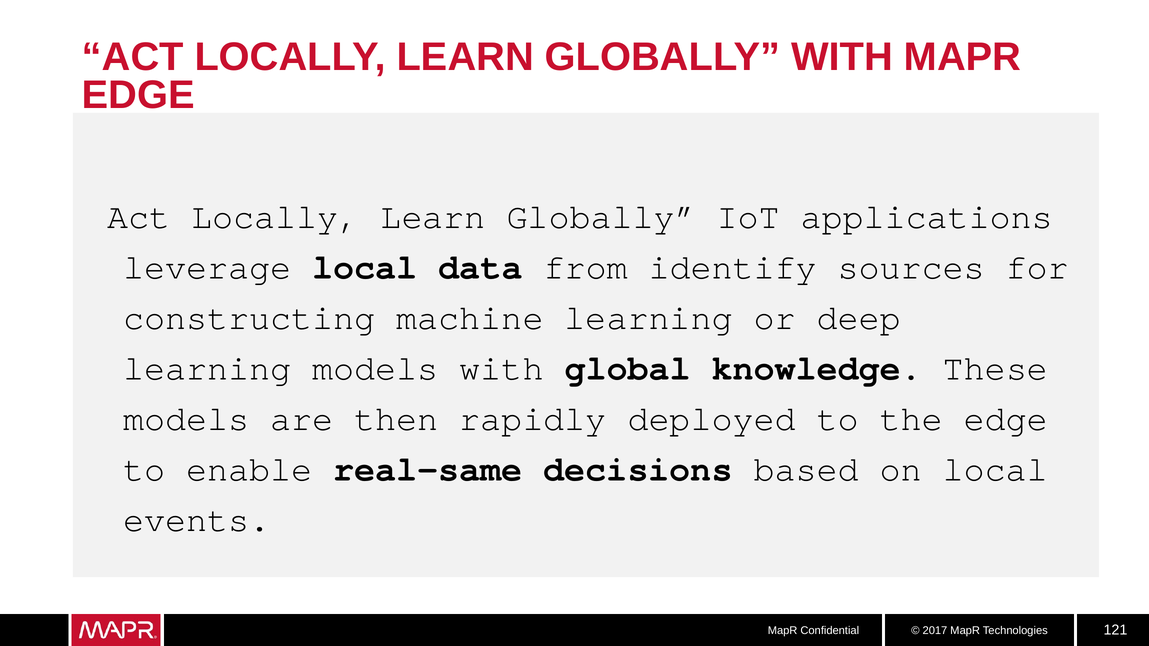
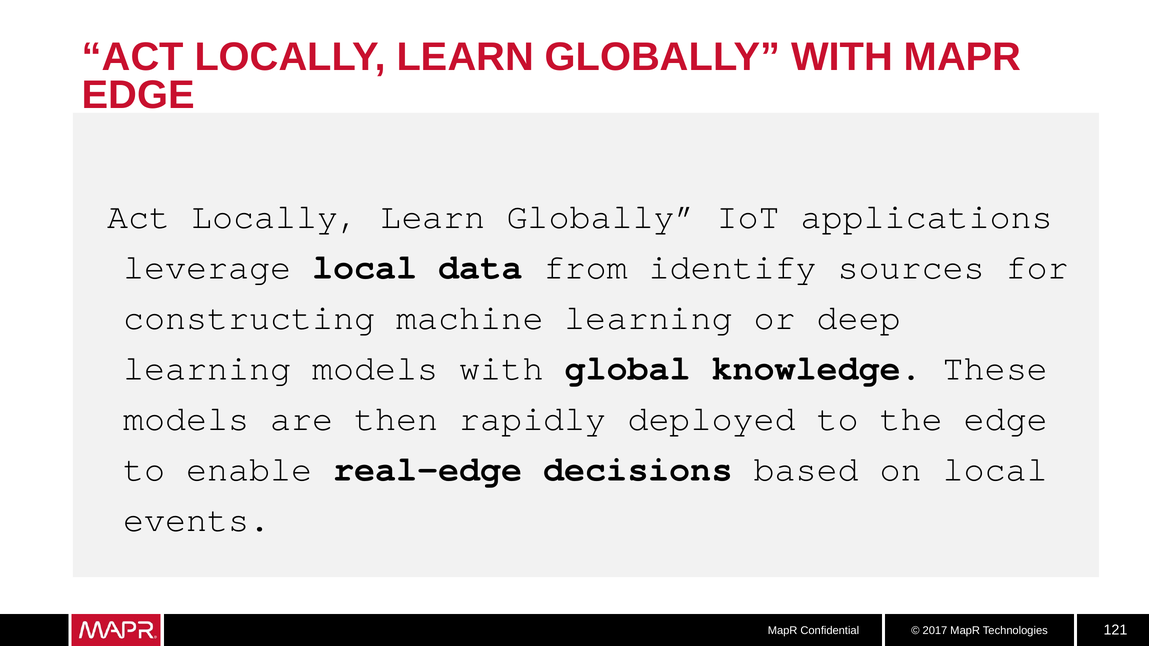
real-same: real-same -> real-edge
